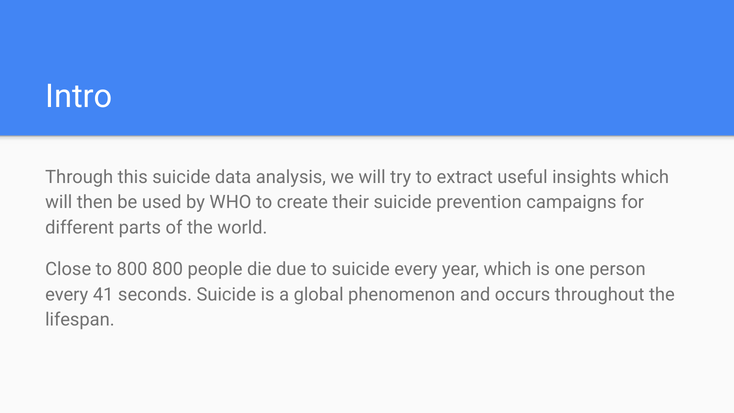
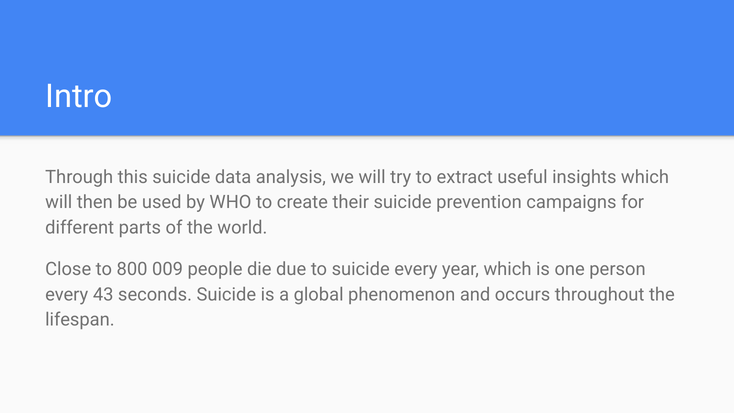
800 800: 800 -> 009
41: 41 -> 43
